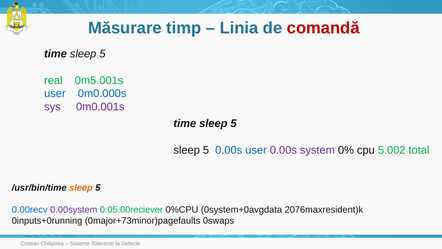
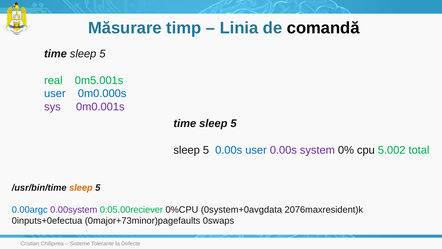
comandă colour: red -> black
0.00recv: 0.00recv -> 0.00argc
0inputs+0running: 0inputs+0running -> 0inputs+0efectua
